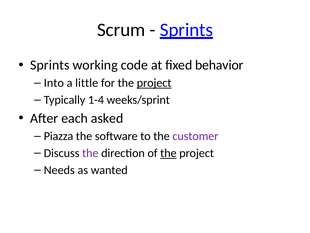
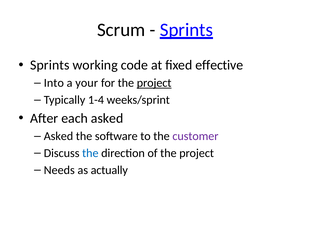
behavior: behavior -> effective
little: little -> your
Piazza at (59, 136): Piazza -> Asked
the at (90, 153) colour: purple -> blue
the at (168, 153) underline: present -> none
wanted: wanted -> actually
